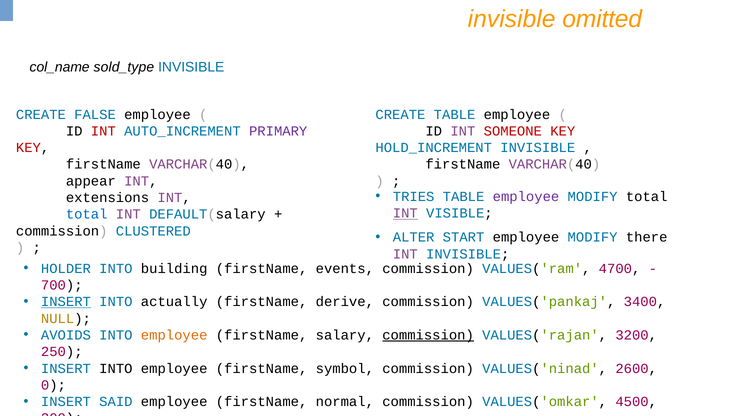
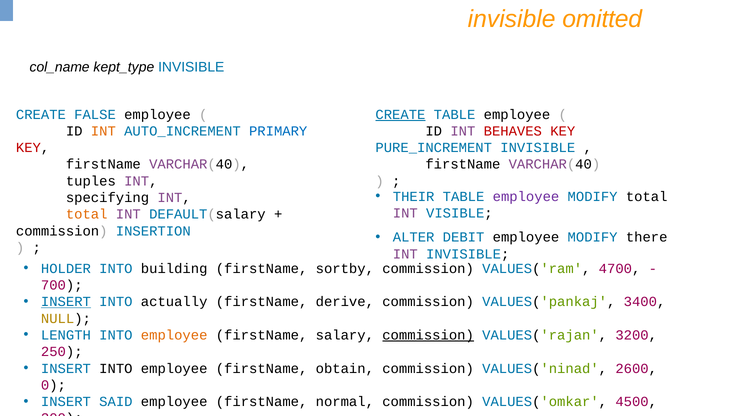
sold_type: sold_type -> kept_type
CREATE at (400, 115) underline: none -> present
INT at (103, 131) colour: red -> orange
PRIMARY colour: purple -> blue
SOMEONE: SOMEONE -> BEHAVES
HOLD_INCREMENT: HOLD_INCREMENT -> PURE_INCREMENT
appear: appear -> tuples
TRIES: TRIES -> THEIR
extensions: extensions -> specifying
INT at (405, 213) underline: present -> none
total at (87, 214) colour: blue -> orange
CLUSTERED: CLUSTERED -> INSERTION
START: START -> DEBIT
events: events -> sortby
AVOIDS: AVOIDS -> LENGTH
symbol: symbol -> obtain
